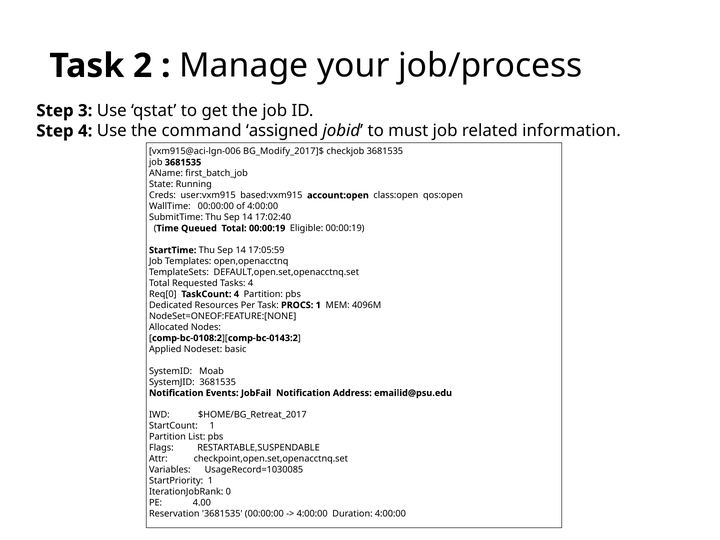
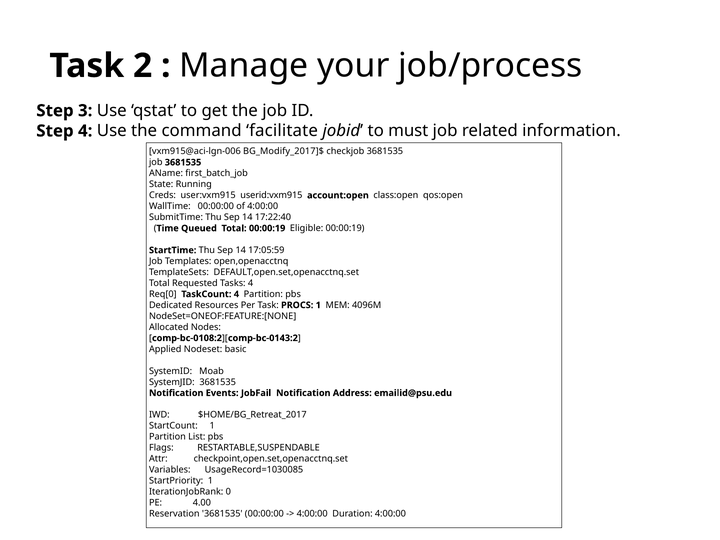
assigned: assigned -> facilitate
based:vxm915: based:vxm915 -> userid:vxm915
17:02:40: 17:02:40 -> 17:22:40
